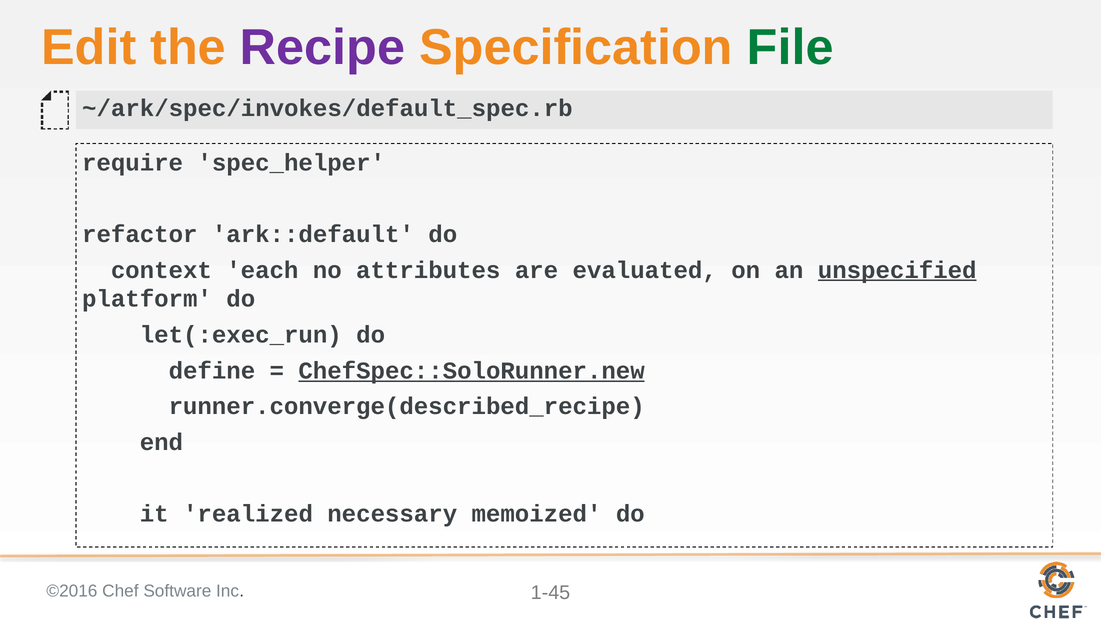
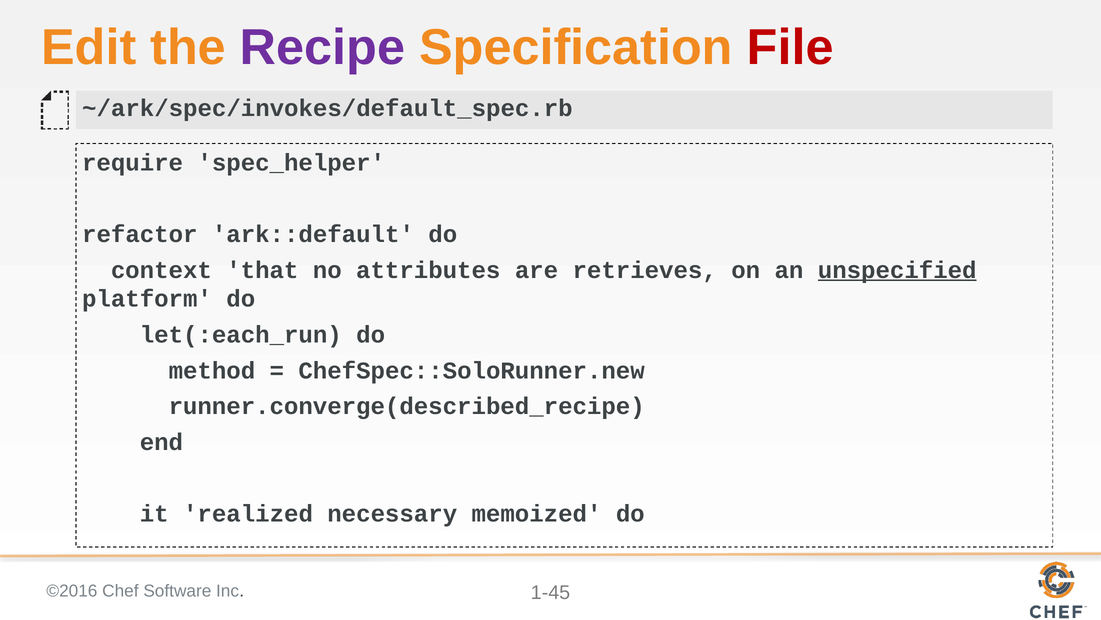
File colour: green -> red
each: each -> that
evaluated: evaluated -> retrieves
let(:exec_run: let(:exec_run -> let(:each_run
define: define -> method
ChefSpec::SoloRunner.new underline: present -> none
